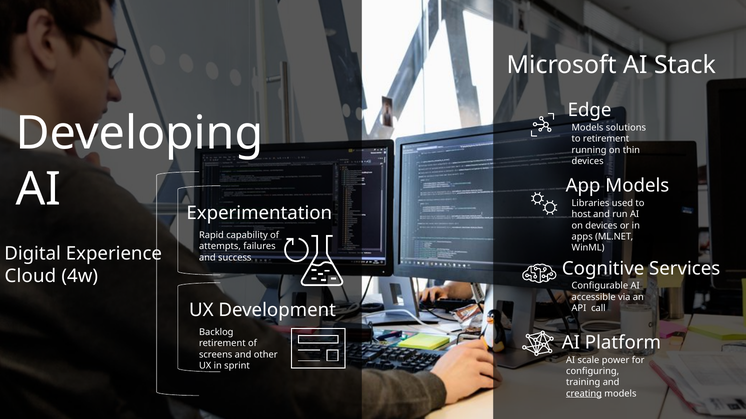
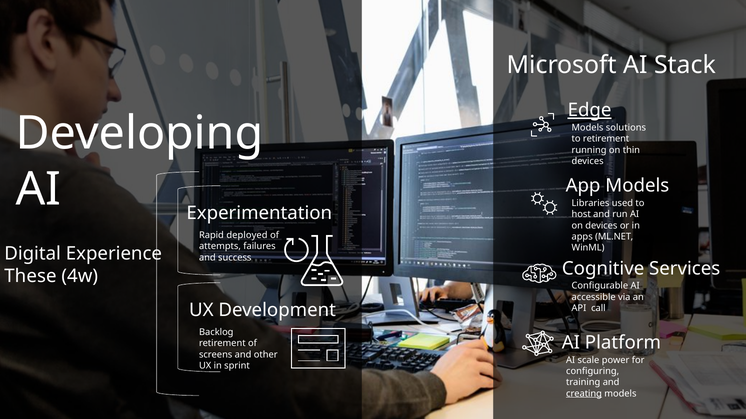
Edge underline: none -> present
capability: capability -> deployed
Cloud: Cloud -> These
